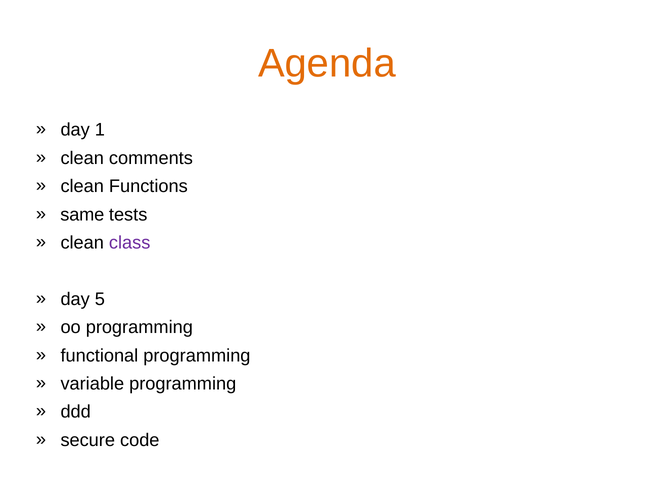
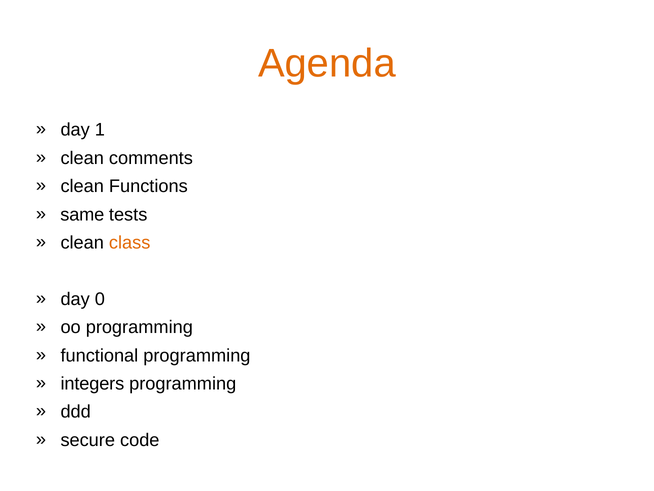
class colour: purple -> orange
5: 5 -> 0
variable: variable -> integers
